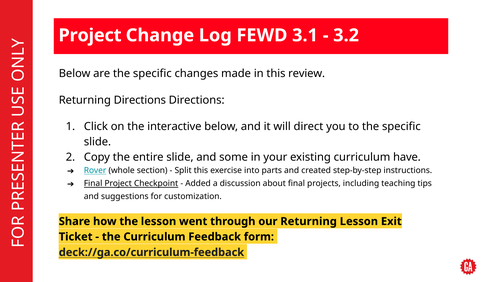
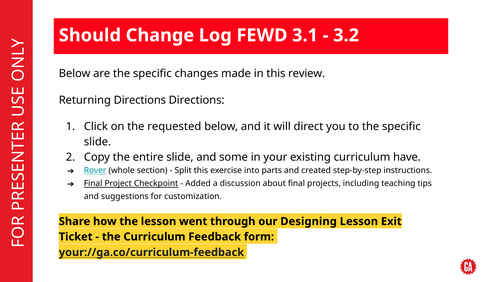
Project at (90, 35): Project -> Should
interactive: interactive -> requested
Returning at (309, 222): Returning -> Designing
deck://ga.co/curriculum-feedback: deck://ga.co/curriculum-feedback -> your://ga.co/curriculum-feedback
